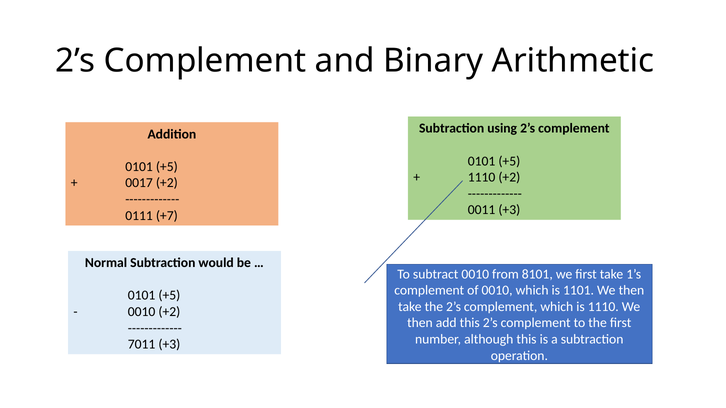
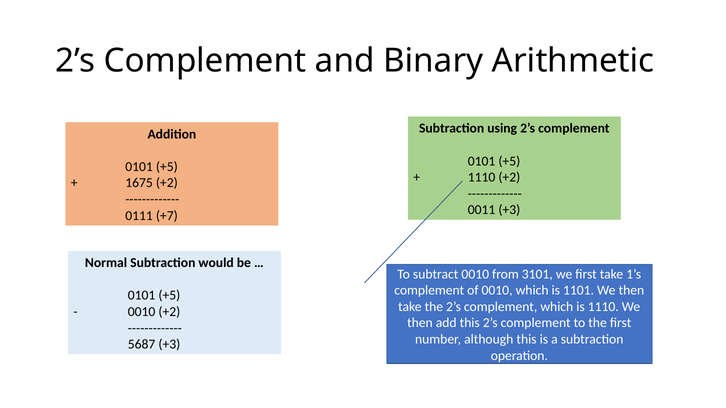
0017: 0017 -> 1675
8101: 8101 -> 3101
7011: 7011 -> 5687
